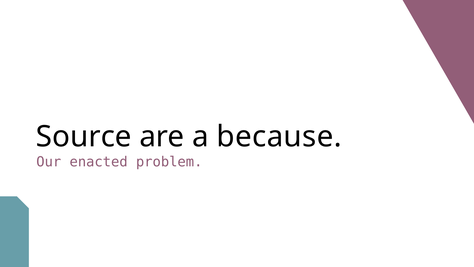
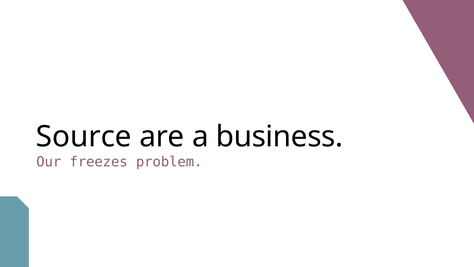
because: because -> business
enacted: enacted -> freezes
